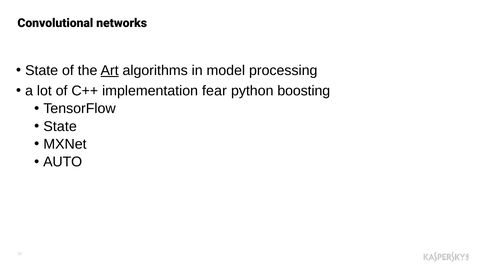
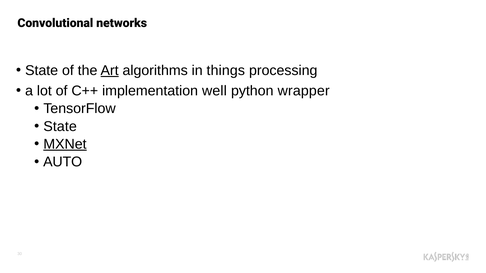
model: model -> things
fear: fear -> well
boosting: boosting -> wrapper
MXNet underline: none -> present
